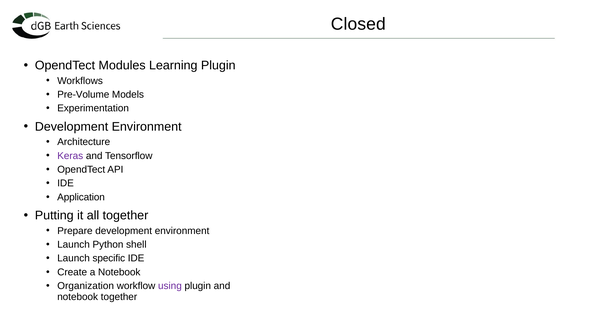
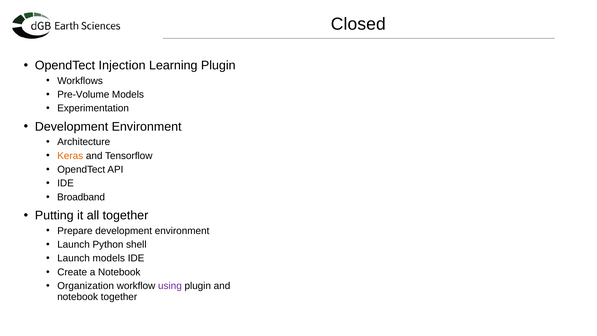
Modules: Modules -> Injection
Keras colour: purple -> orange
Application: Application -> Broadband
Launch specific: specific -> models
